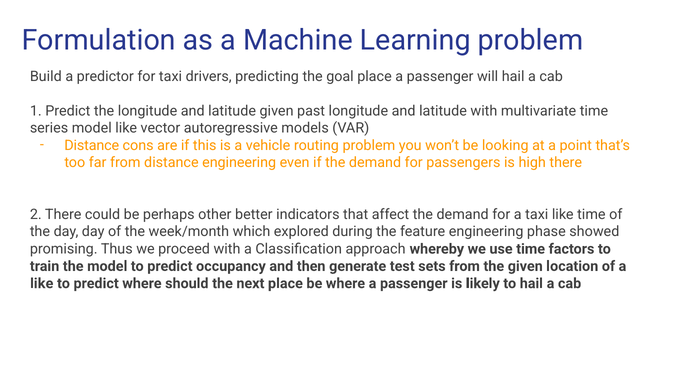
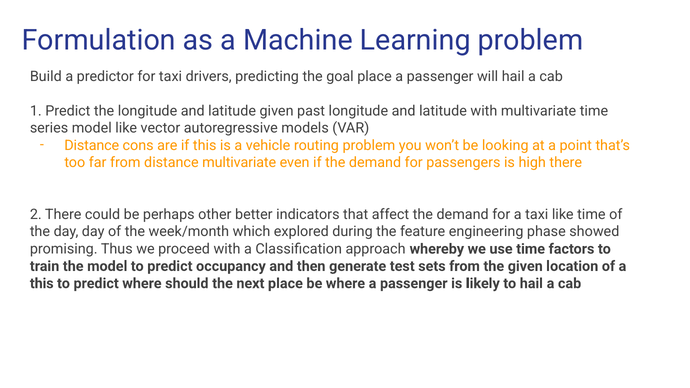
distance engineering: engineering -> multivariate
like at (42, 284): like -> this
